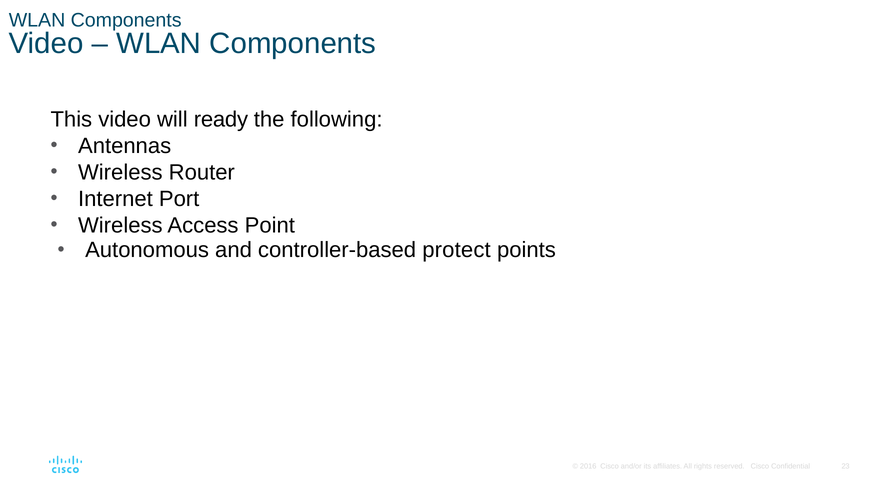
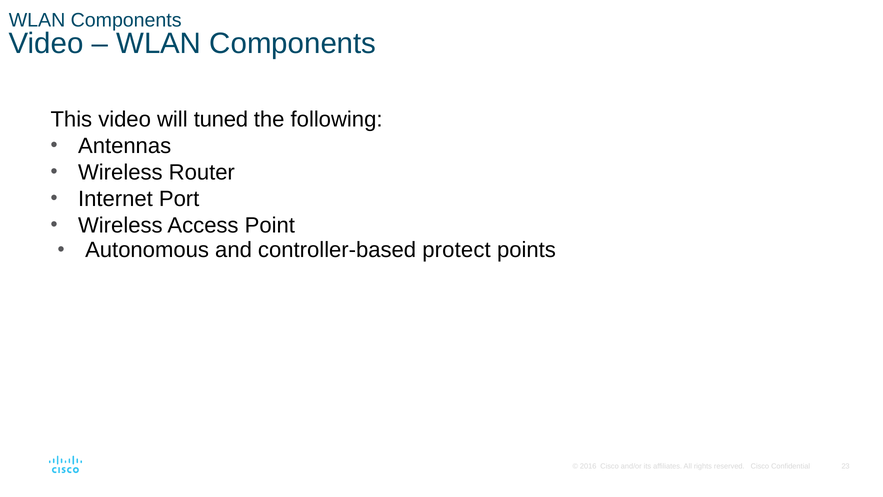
ready: ready -> tuned
